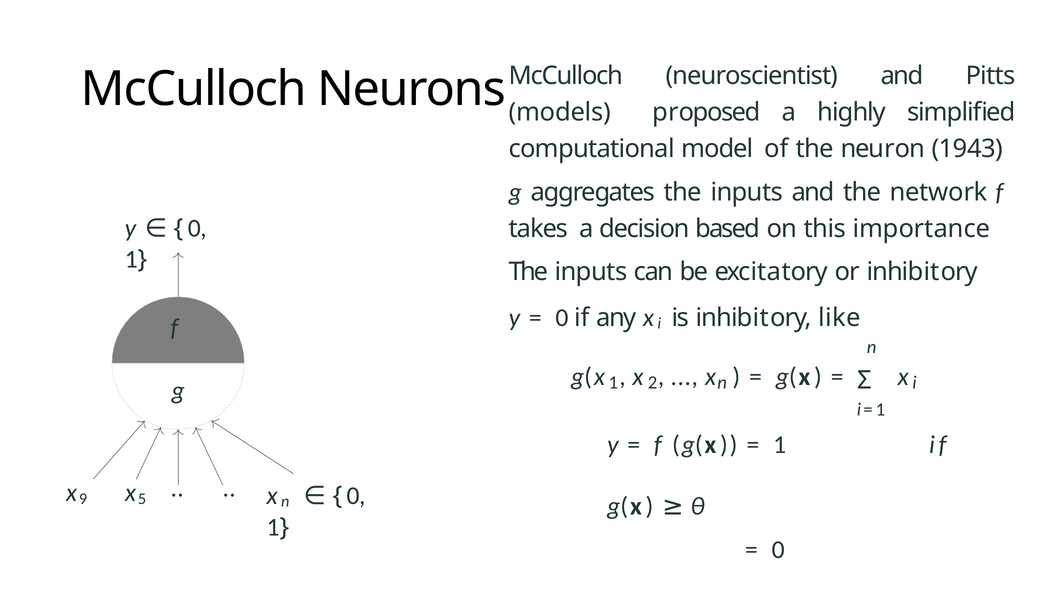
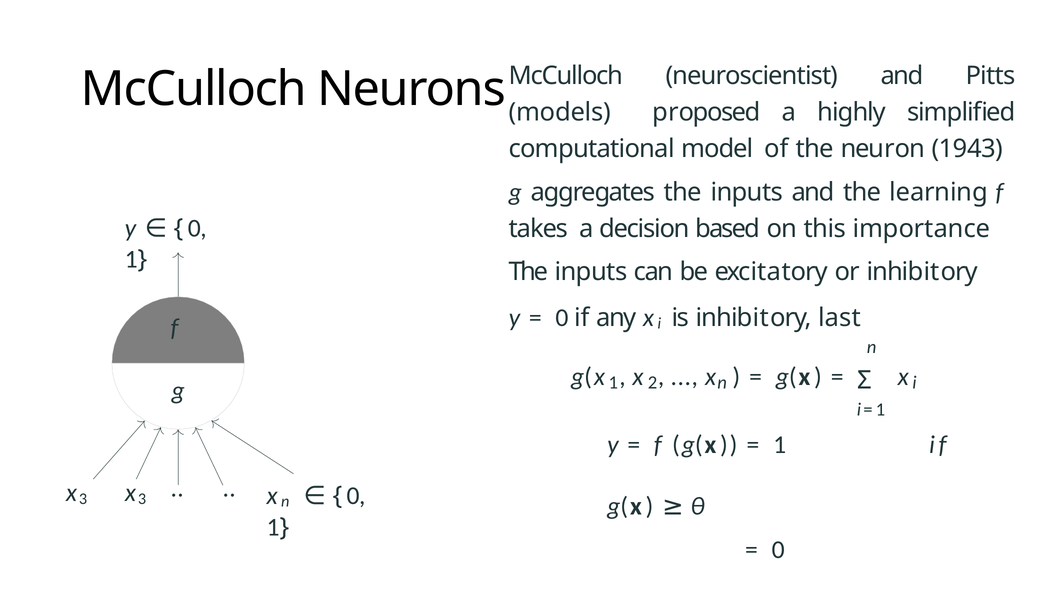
network: network -> learning
like: like -> last
9 at (83, 499): 9 -> 3
5 at (142, 499): 5 -> 3
